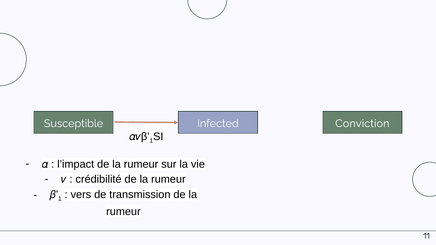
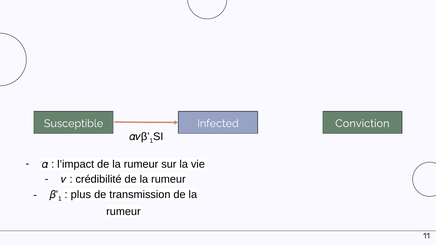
vers: vers -> plus
